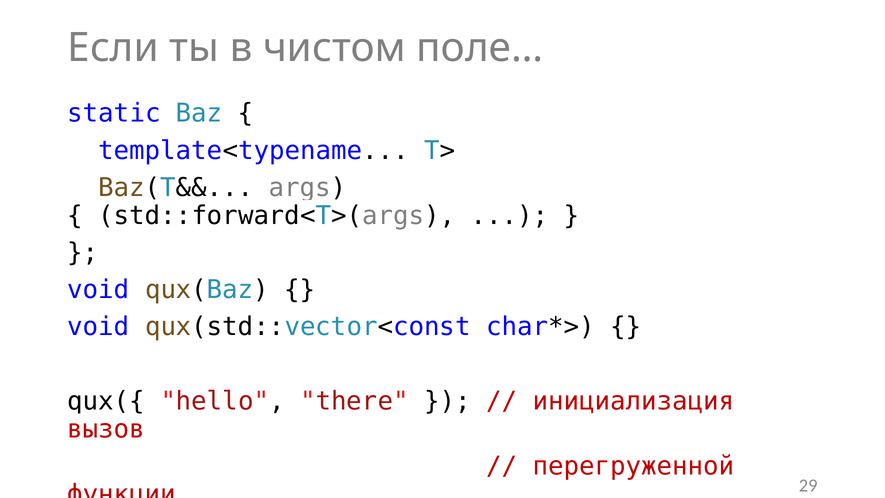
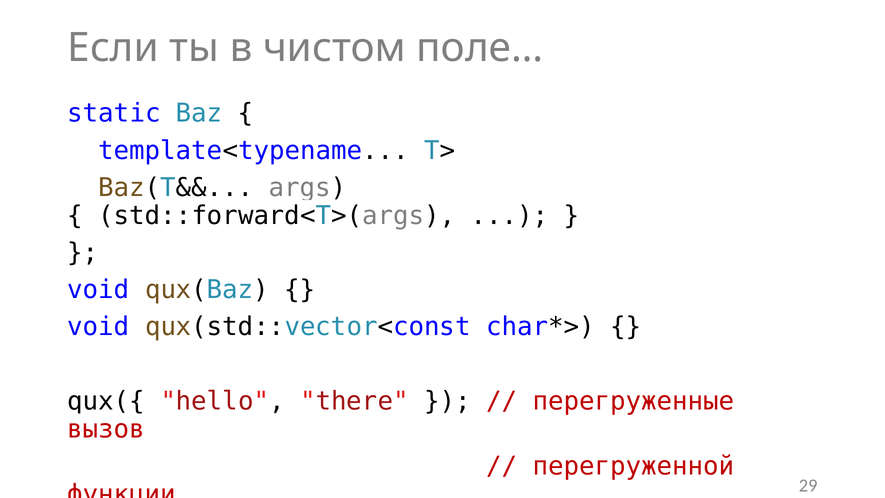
инициализация: инициализация -> перегруженные
